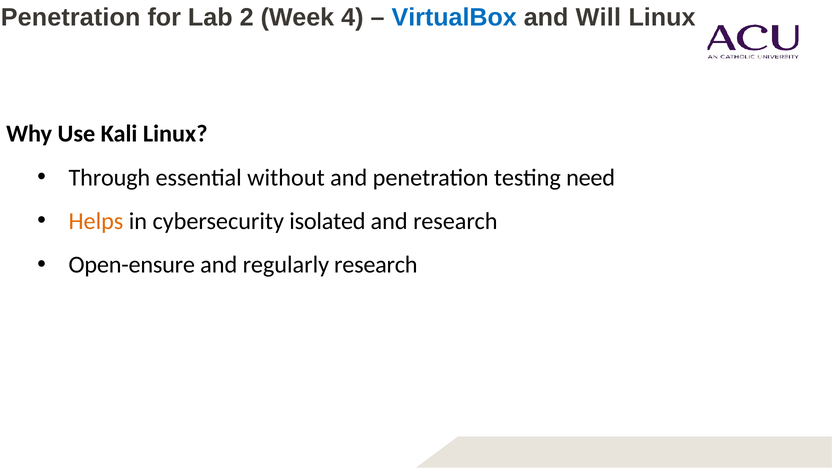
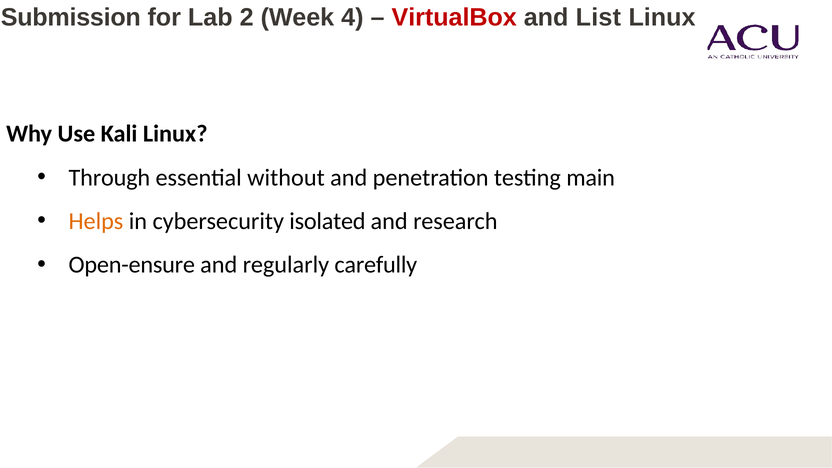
Penetration at (71, 18): Penetration -> Submission
VirtualBox colour: blue -> red
Will: Will -> List
need: need -> main
regularly research: research -> carefully
